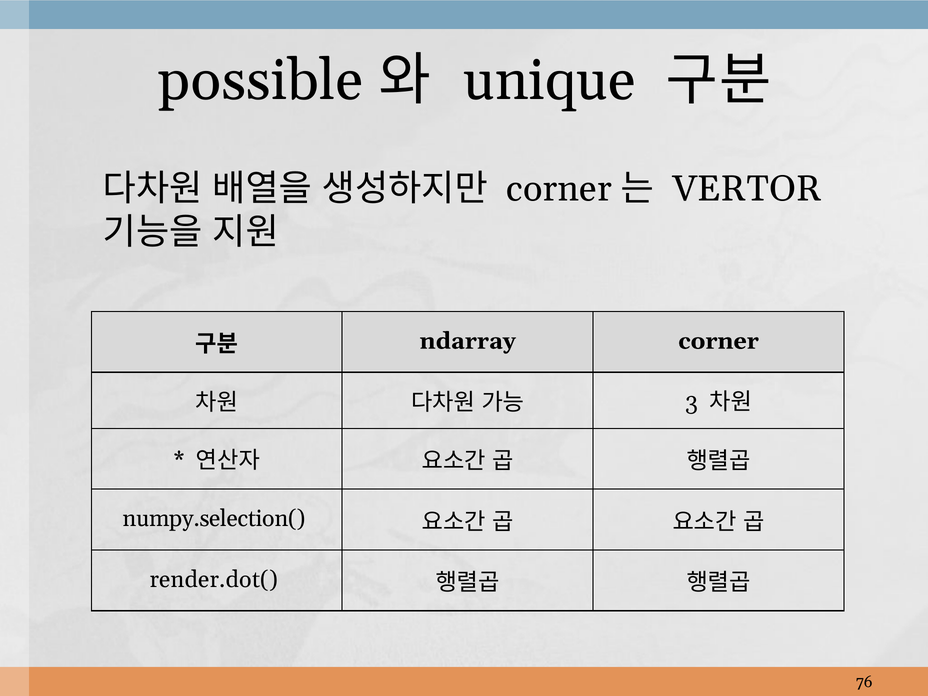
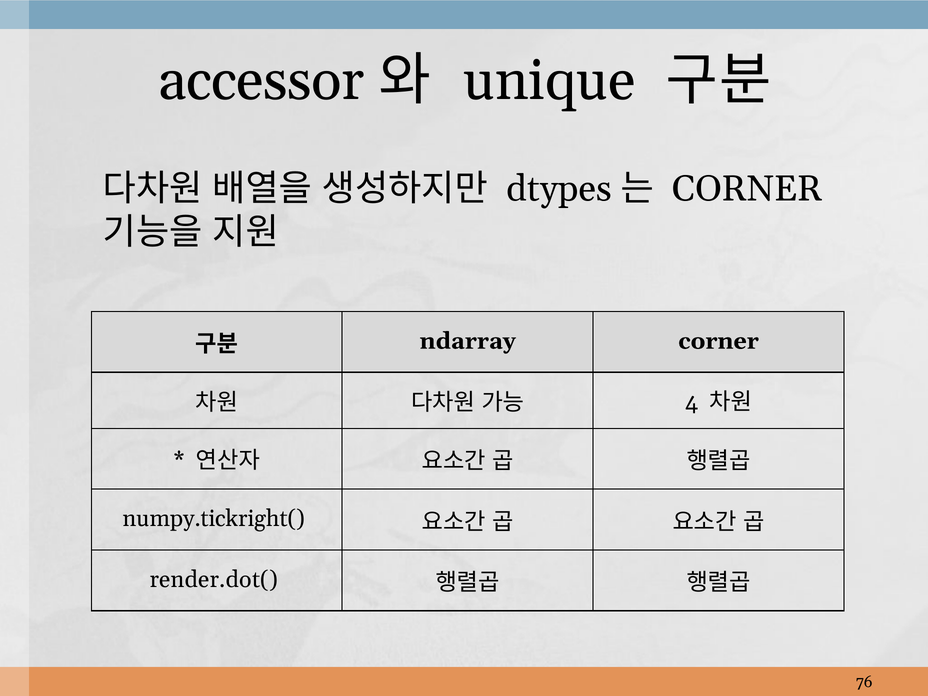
possible: possible -> accessor
corner at (559, 189): corner -> dtypes
VERTOR at (747, 189): VERTOR -> CORNER
3: 3 -> 4
numpy.selection(: numpy.selection( -> numpy.tickright(
